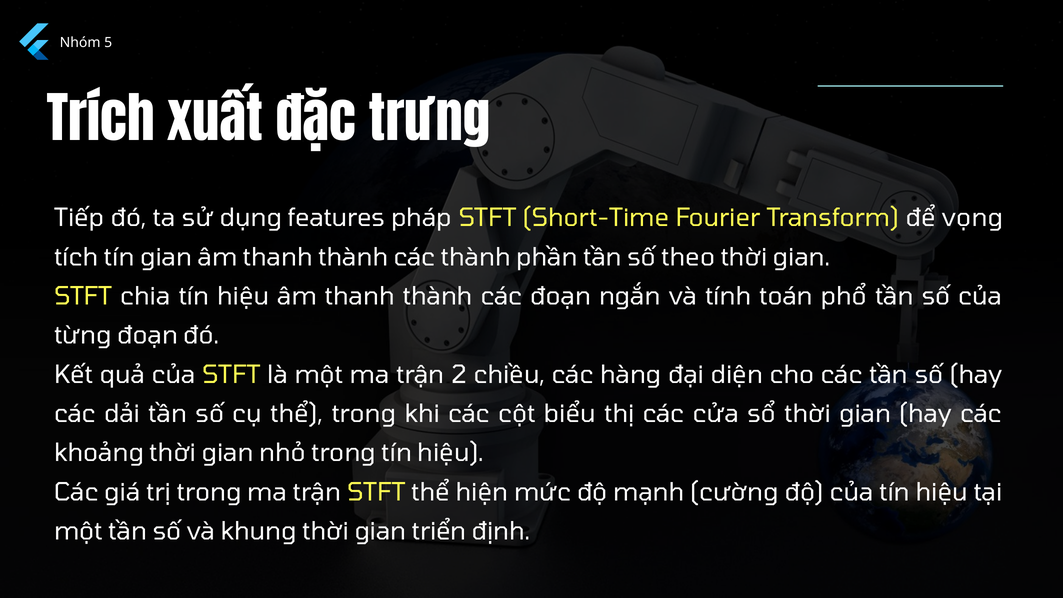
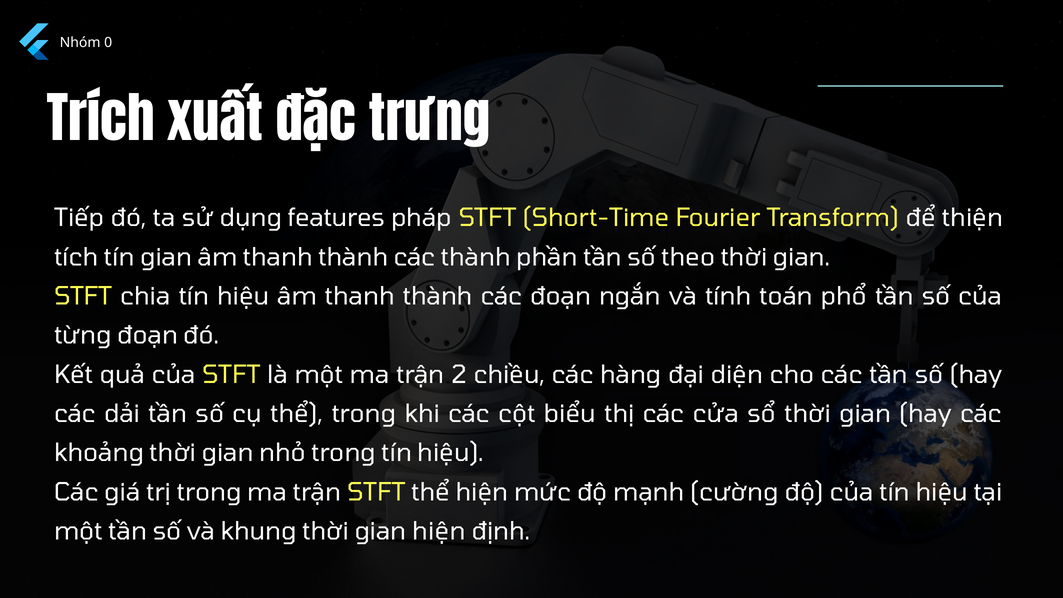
5: 5 -> 0
vọng: vọng -> thiện
gian triển: triển -> hiện
